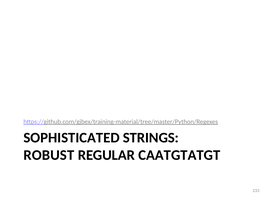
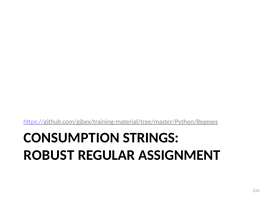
SOPHISTICATED: SOPHISTICATED -> CONSUMPTION
CAATGTATGT: CAATGTATGT -> ASSIGNMENT
